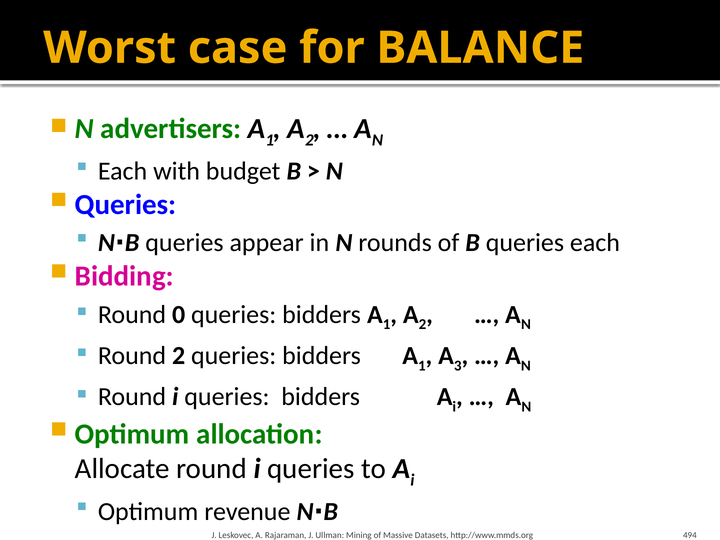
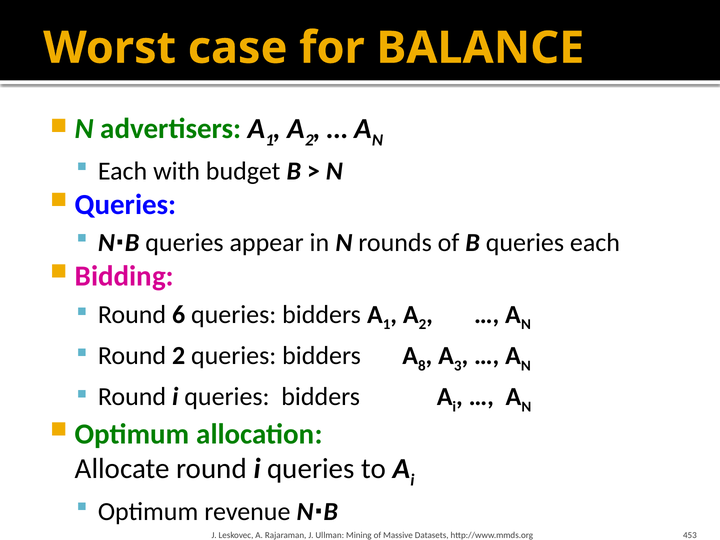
0: 0 -> 6
1 at (422, 366): 1 -> 8
494: 494 -> 453
